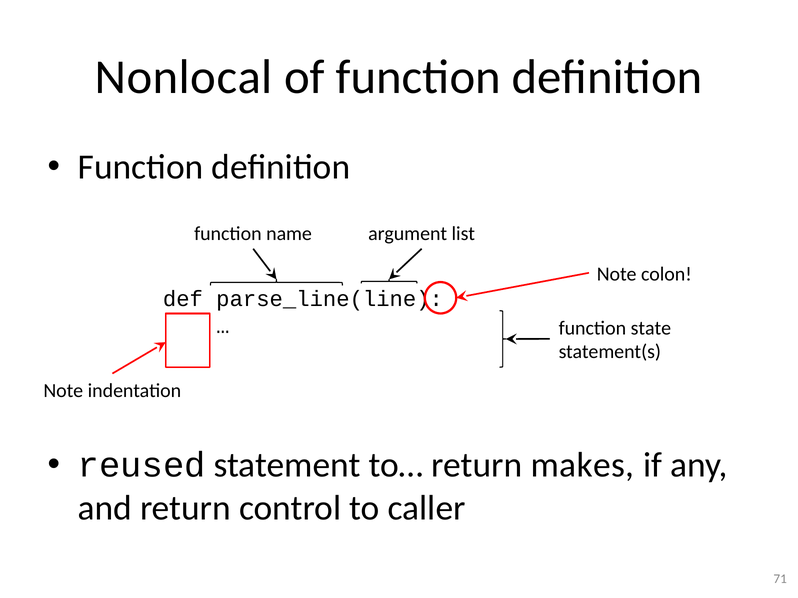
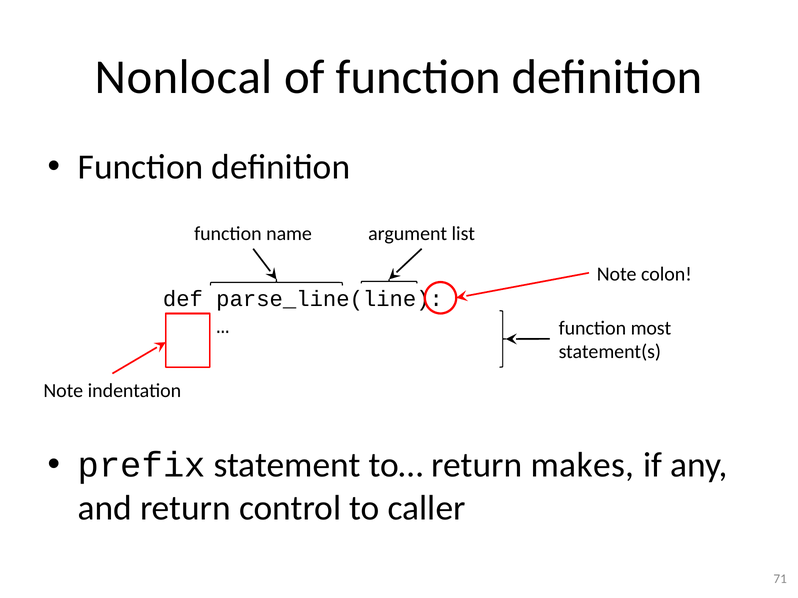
state: state -> most
reused: reused -> prefix
